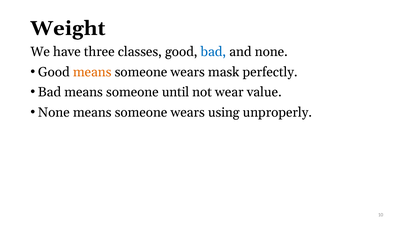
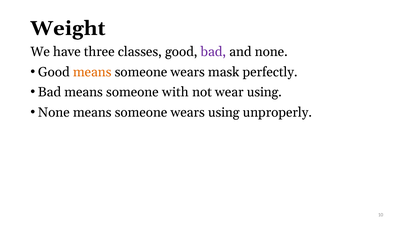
bad at (213, 52) colour: blue -> purple
until: until -> with
wear value: value -> using
